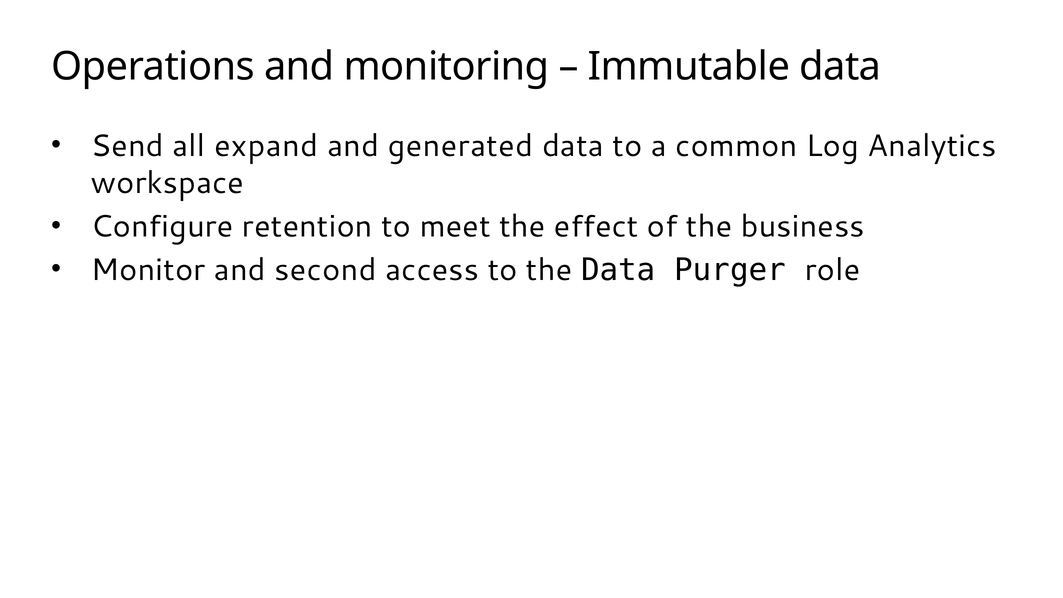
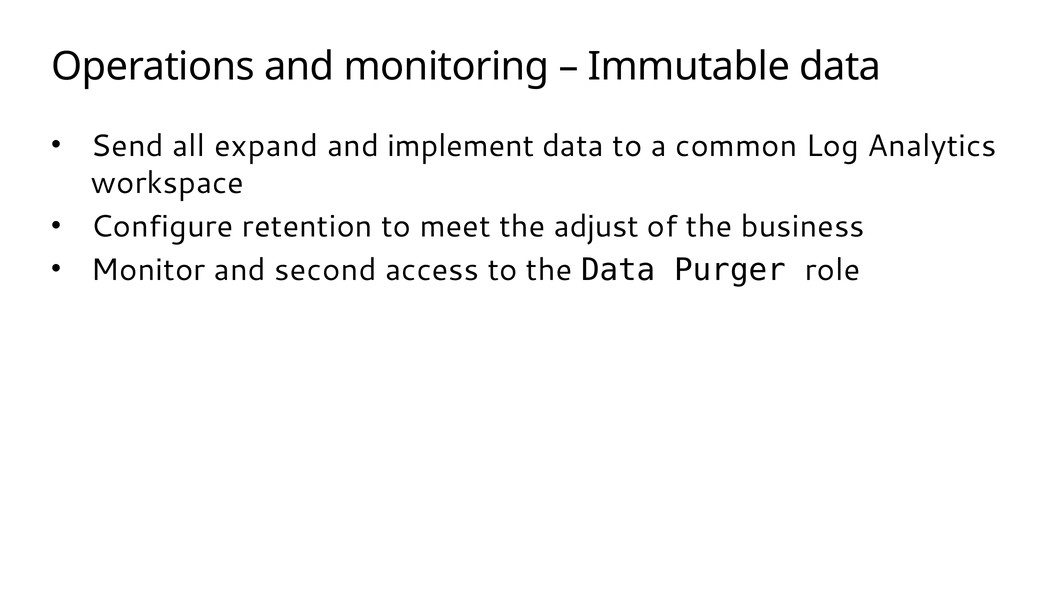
generated: generated -> implement
effect: effect -> adjust
